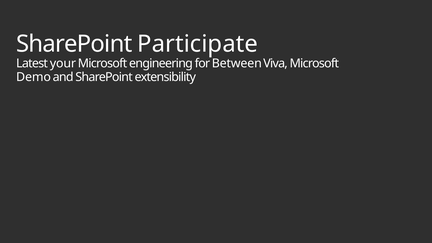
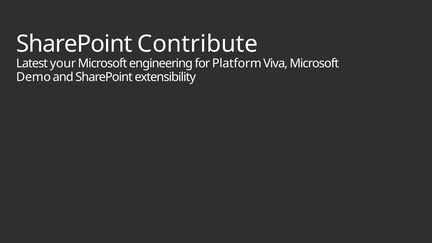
Participate: Participate -> Contribute
Between: Between -> Platform
